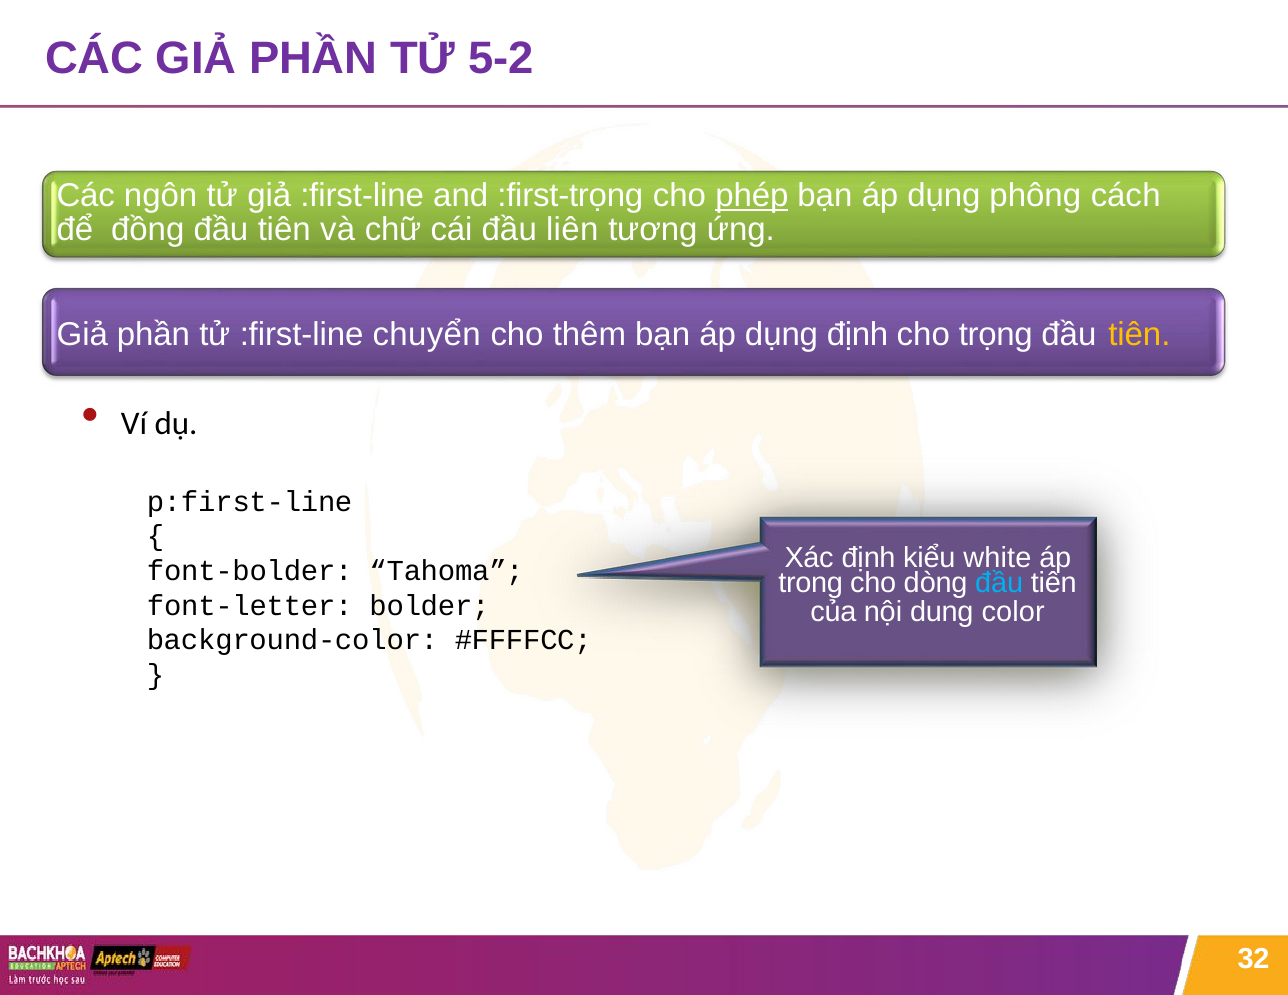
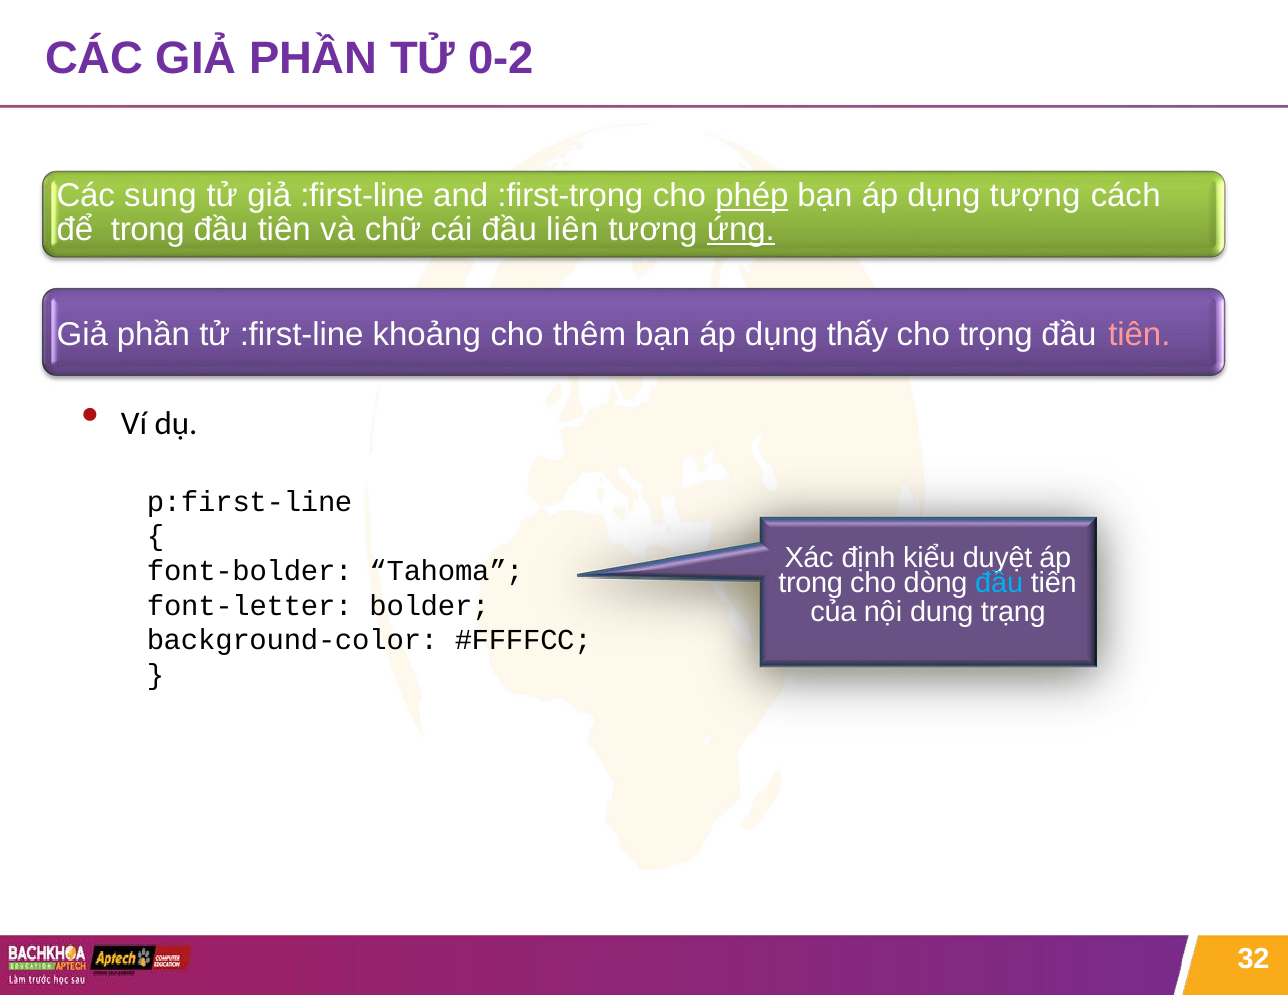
5-2: 5-2 -> 0-2
ngôn: ngôn -> sung
phông: phông -> tượng
để đồng: đồng -> trong
ứng underline: none -> present
chuyển: chuyển -> khoảng
dụng định: định -> thấy
tiên at (1139, 334) colour: yellow -> pink
white: white -> duyệt
color: color -> trạng
